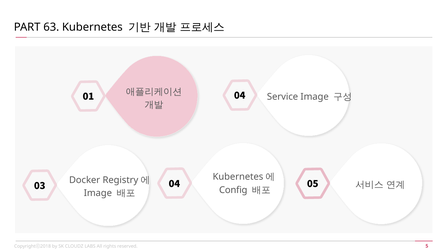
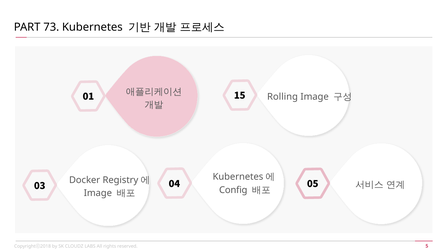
63: 63 -> 73
01 04: 04 -> 15
Service: Service -> Rolling
